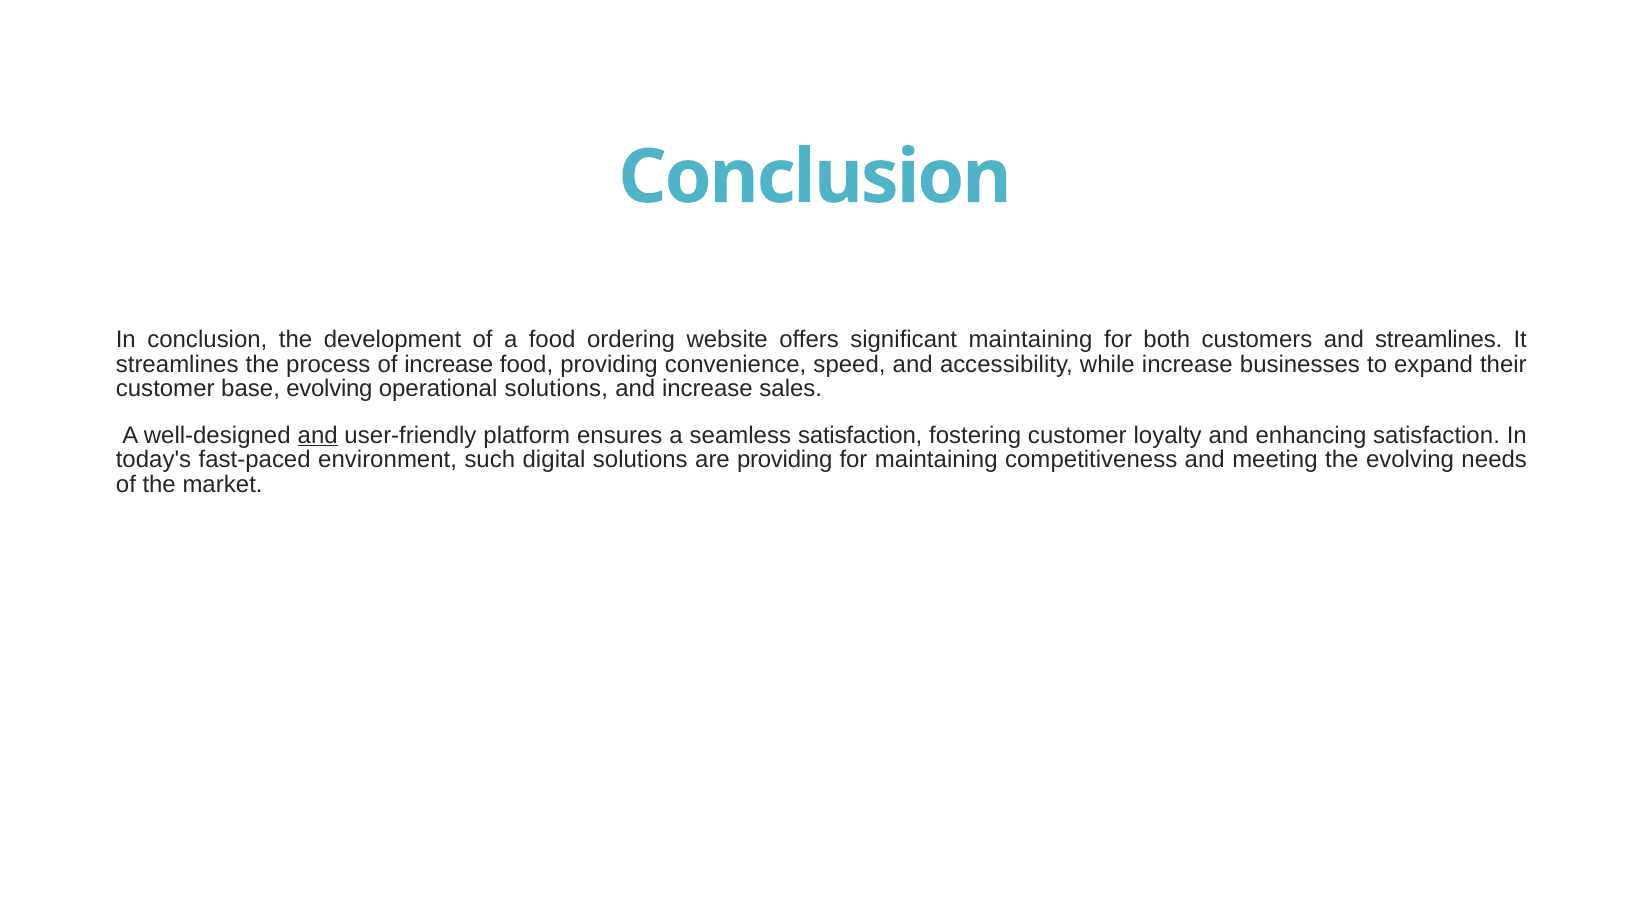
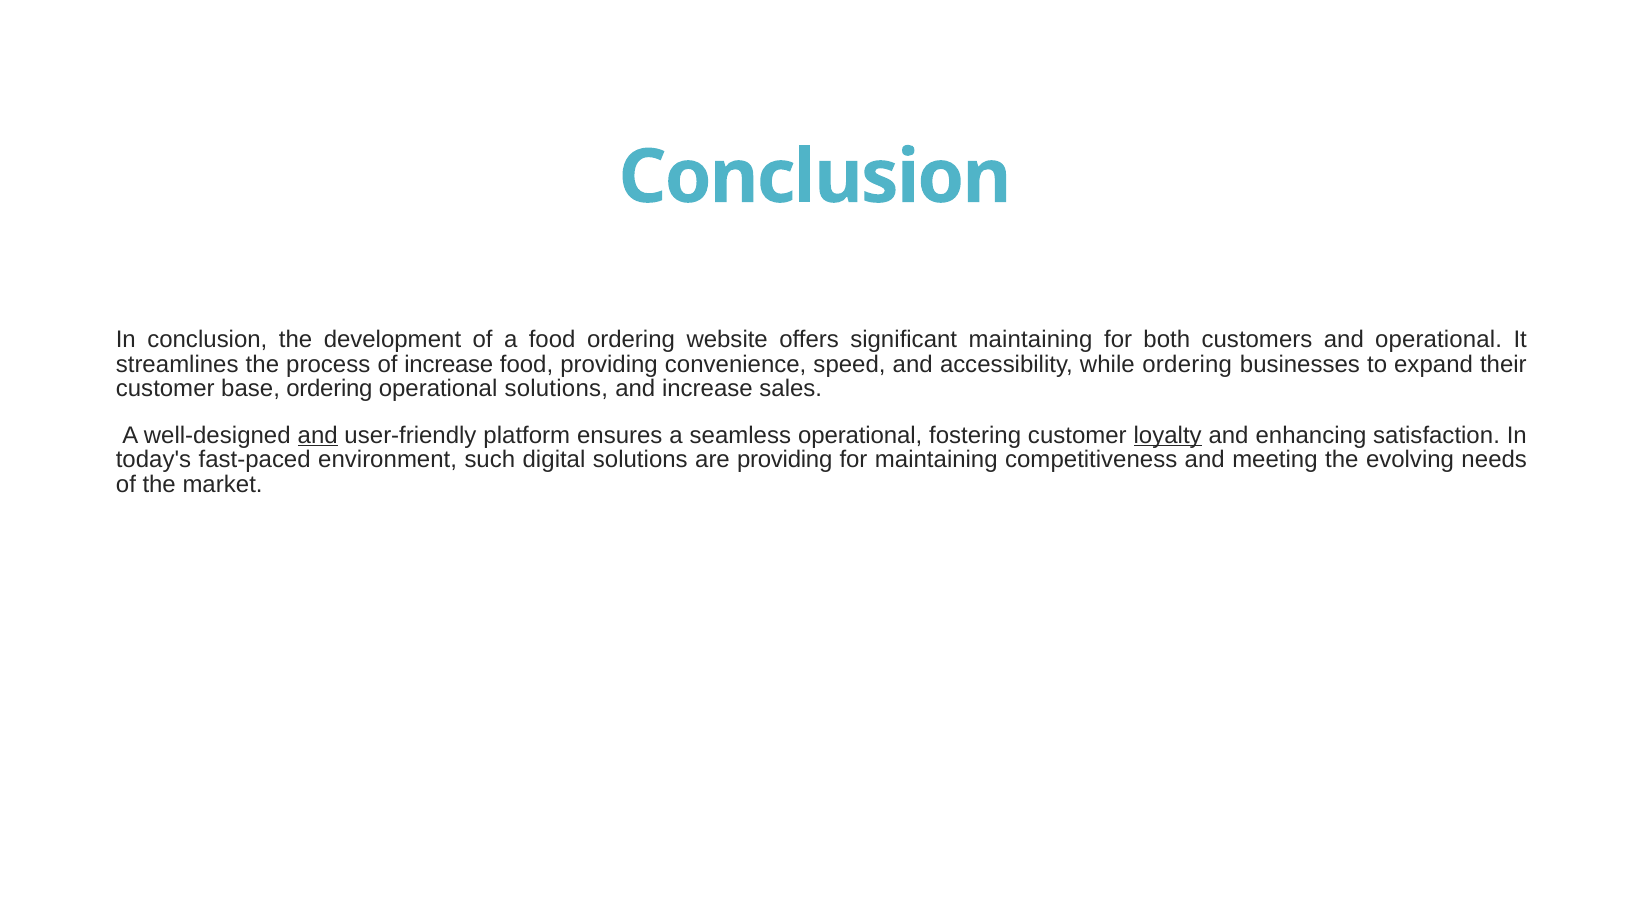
and streamlines: streamlines -> operational
while increase: increase -> ordering
base evolving: evolving -> ordering
seamless satisfaction: satisfaction -> operational
loyalty underline: none -> present
